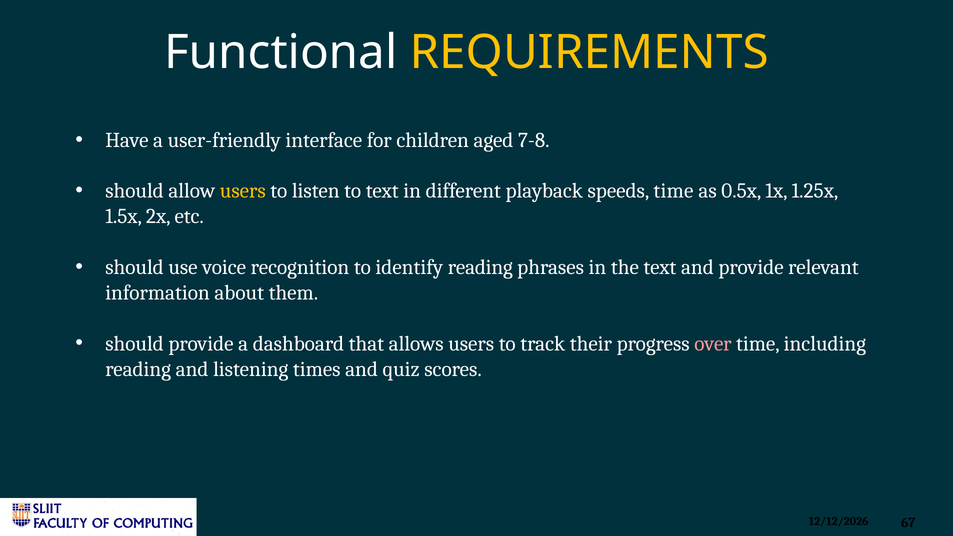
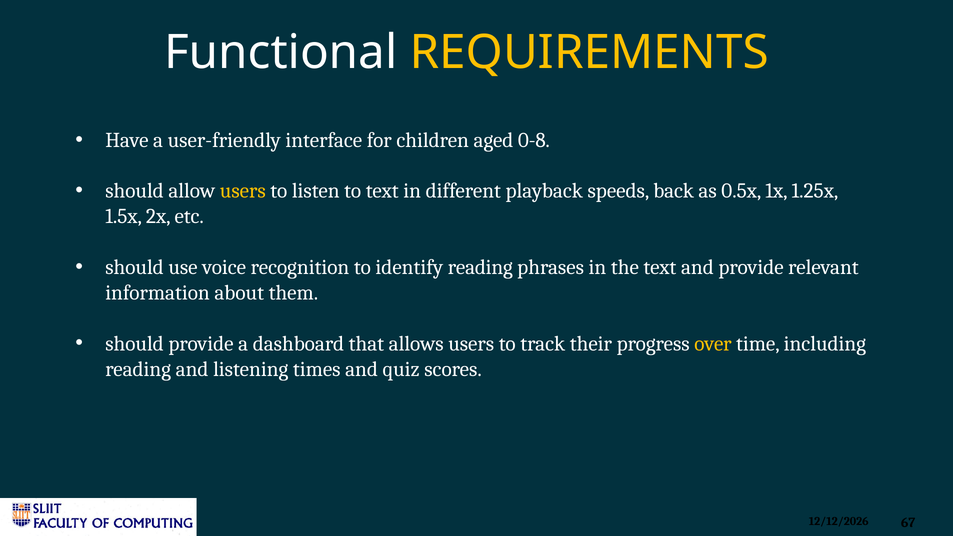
7-8: 7-8 -> 0-8
speeds time: time -> back
over colour: pink -> yellow
